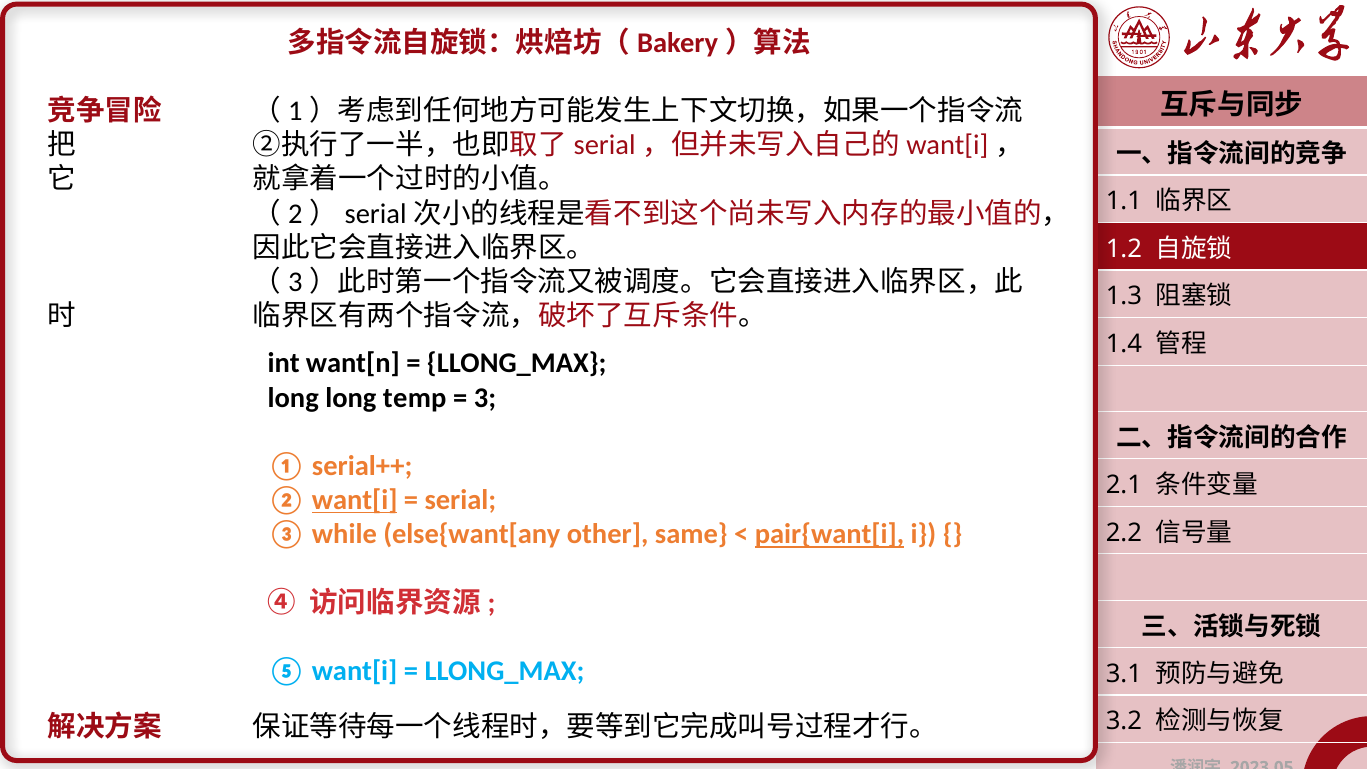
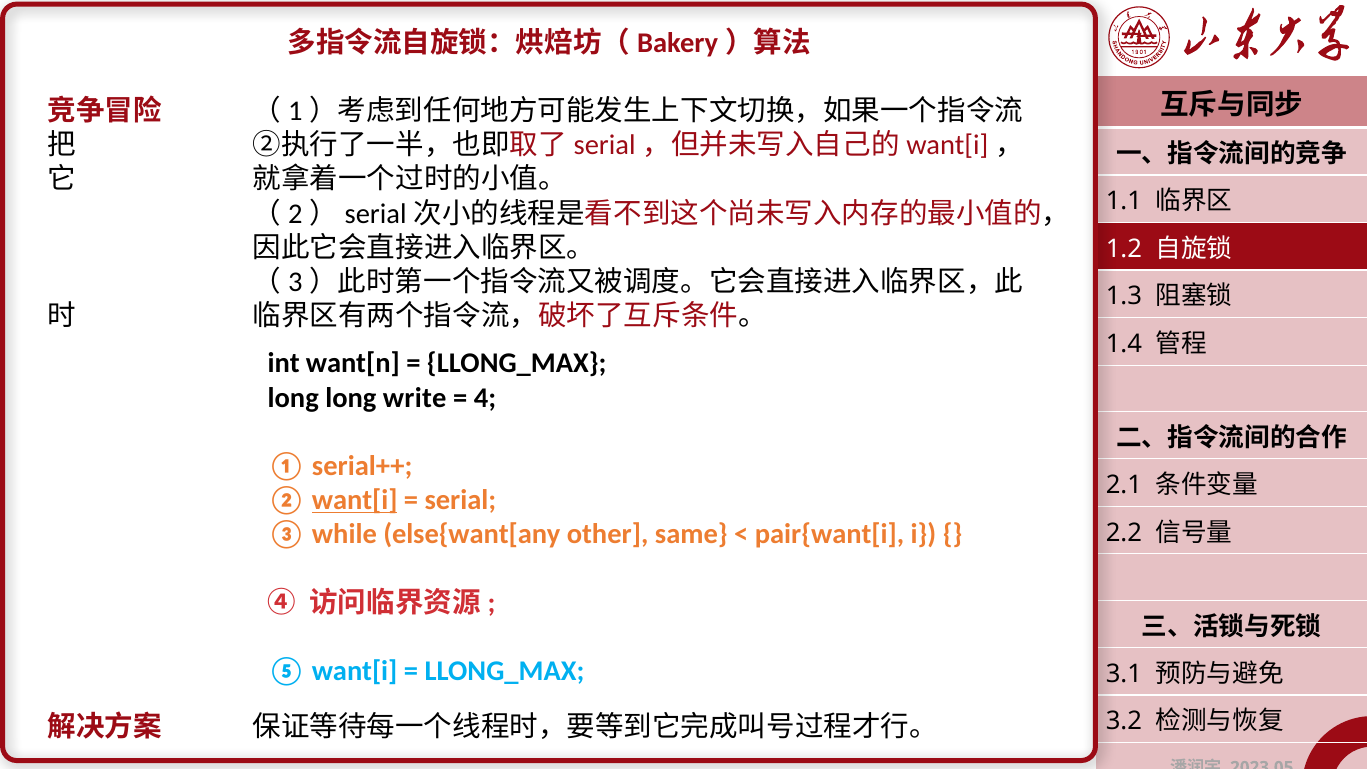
temp: temp -> write
3: 3 -> 4
pair{want[i underline: present -> none
